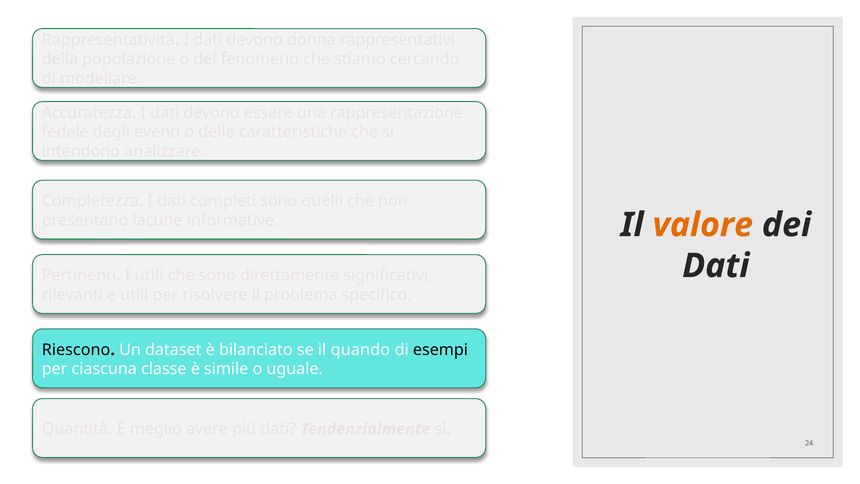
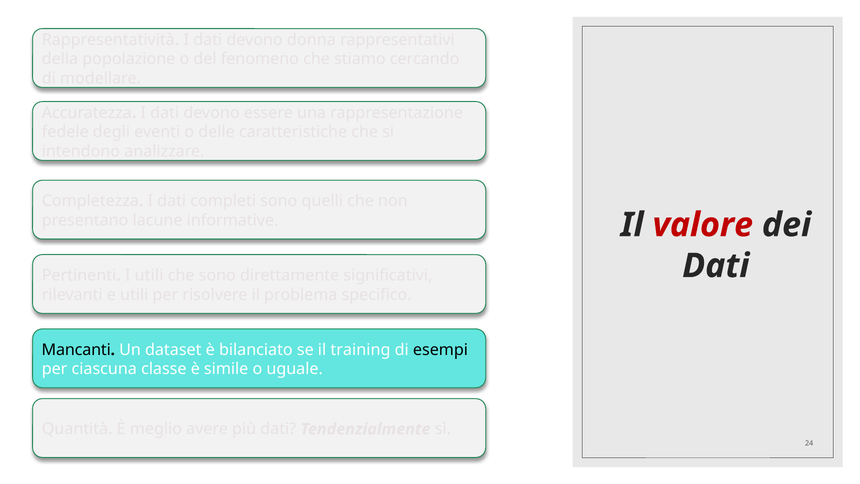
valore colour: orange -> red
Riescono: Riescono -> Mancanti
quando: quando -> training
